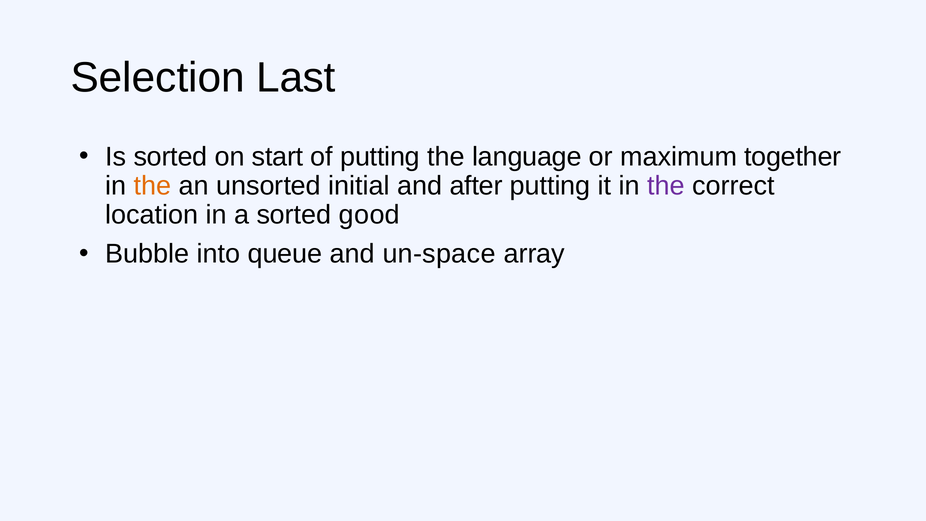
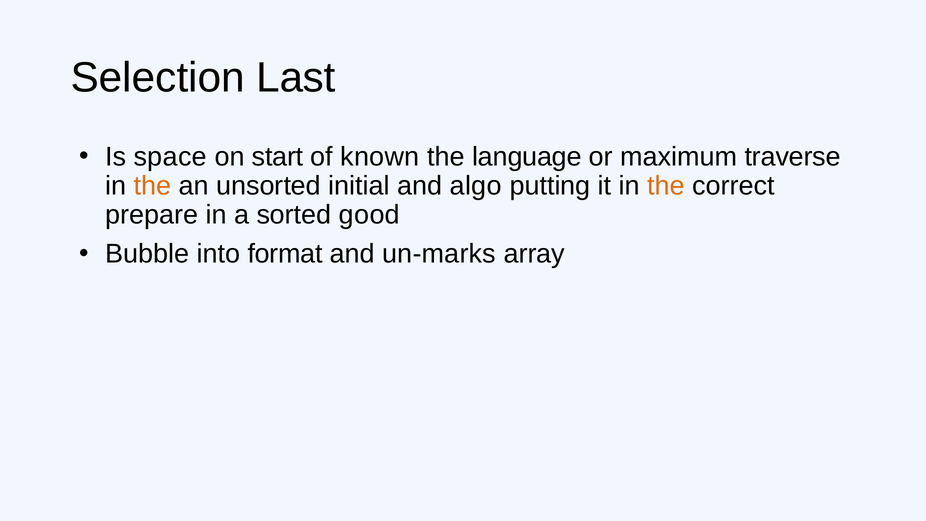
Is sorted: sorted -> space
of putting: putting -> known
together: together -> traverse
after: after -> algo
the at (666, 186) colour: purple -> orange
location: location -> prepare
queue: queue -> format
un-space: un-space -> un-marks
